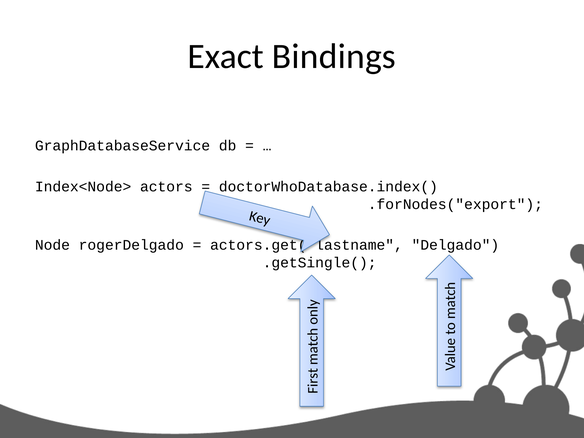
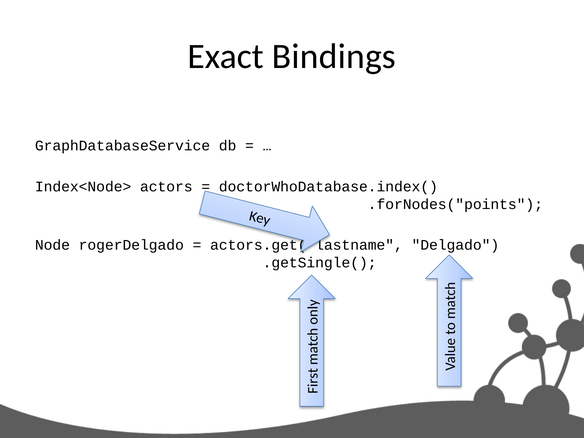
.forNodes("export: .forNodes("export -> .forNodes("points
